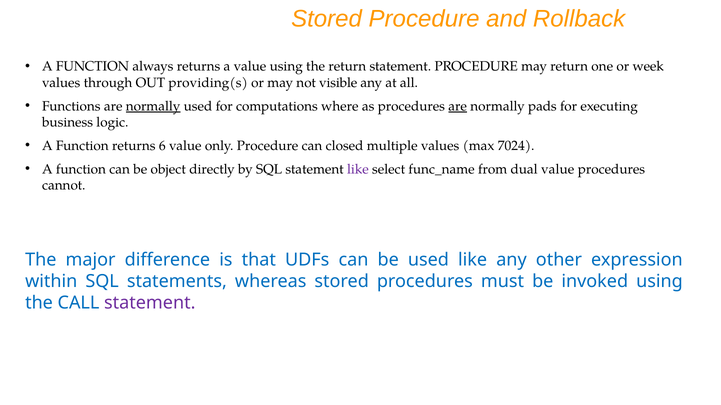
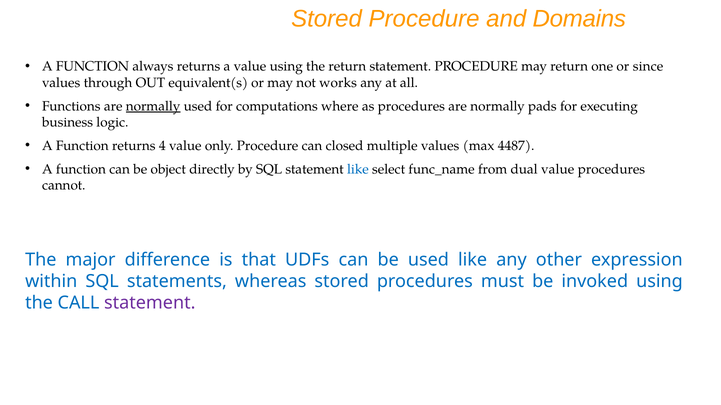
Rollback: Rollback -> Domains
week: week -> since
providing(s: providing(s -> equivalent(s
visible: visible -> works
are at (458, 106) underline: present -> none
6: 6 -> 4
7024: 7024 -> 4487
like at (358, 169) colour: purple -> blue
